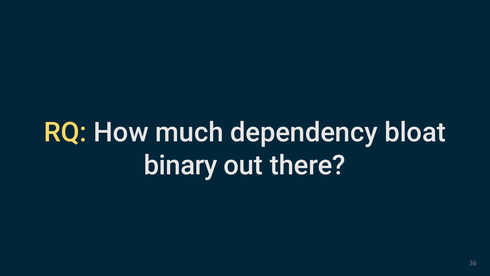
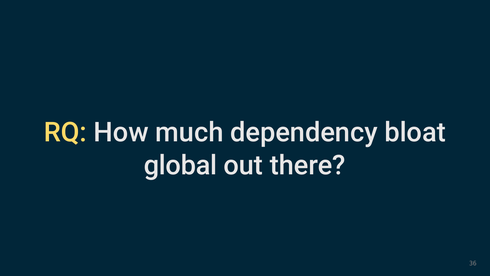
binary: binary -> global
